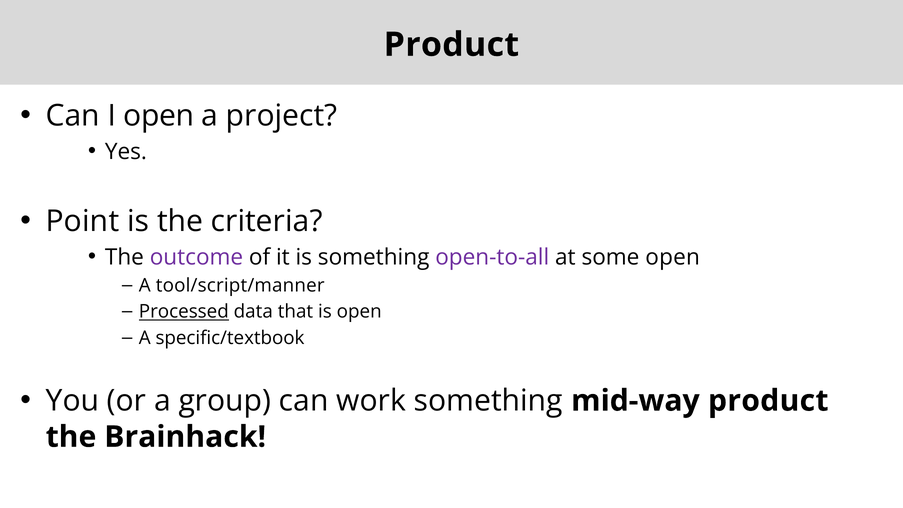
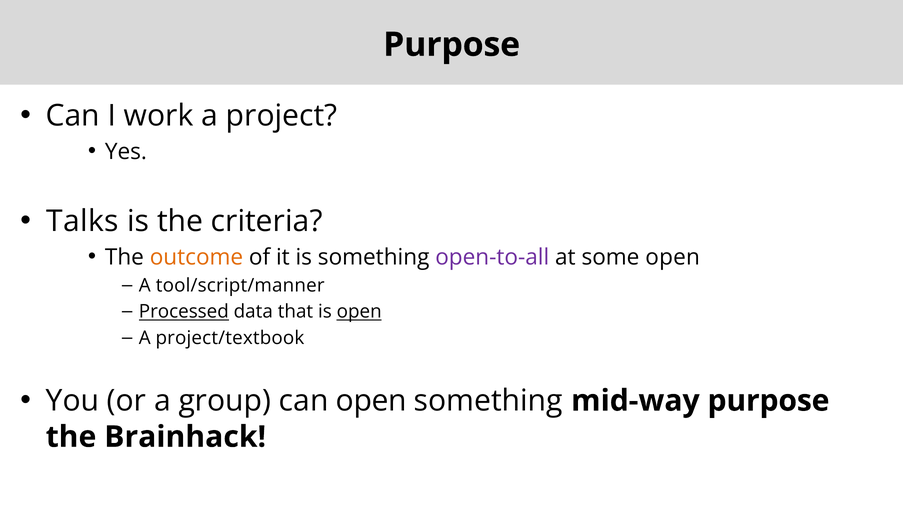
Product at (451, 45): Product -> Purpose
I open: open -> work
Point: Point -> Talks
outcome colour: purple -> orange
open at (359, 312) underline: none -> present
specific/textbook: specific/textbook -> project/textbook
can work: work -> open
mid-way product: product -> purpose
